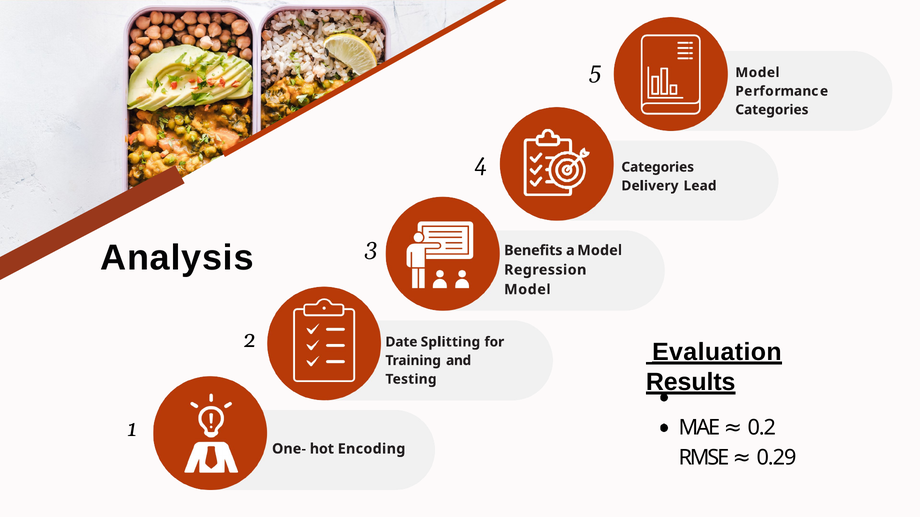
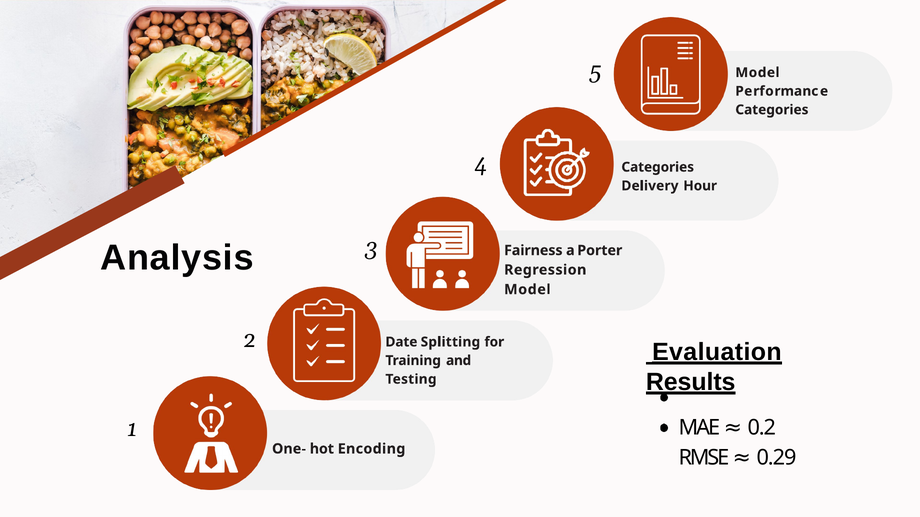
Lead: Lead -> Hour
Benefits: Benefits -> Fairness
a Model: Model -> Porter
